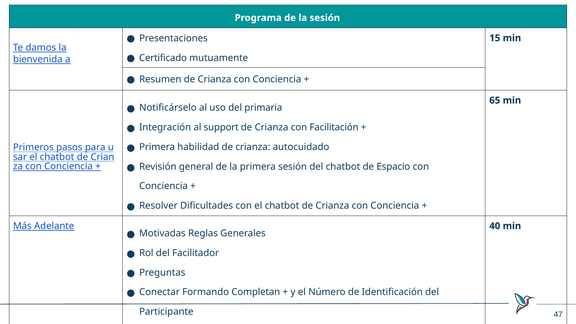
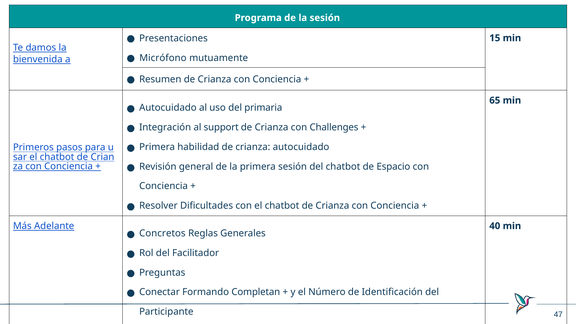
Certificado: Certificado -> Micrófono
Notificárselo at (168, 108): Notificárselo -> Autocuidado
Facilitación: Facilitación -> Challenges
Motivadas: Motivadas -> Concretos
